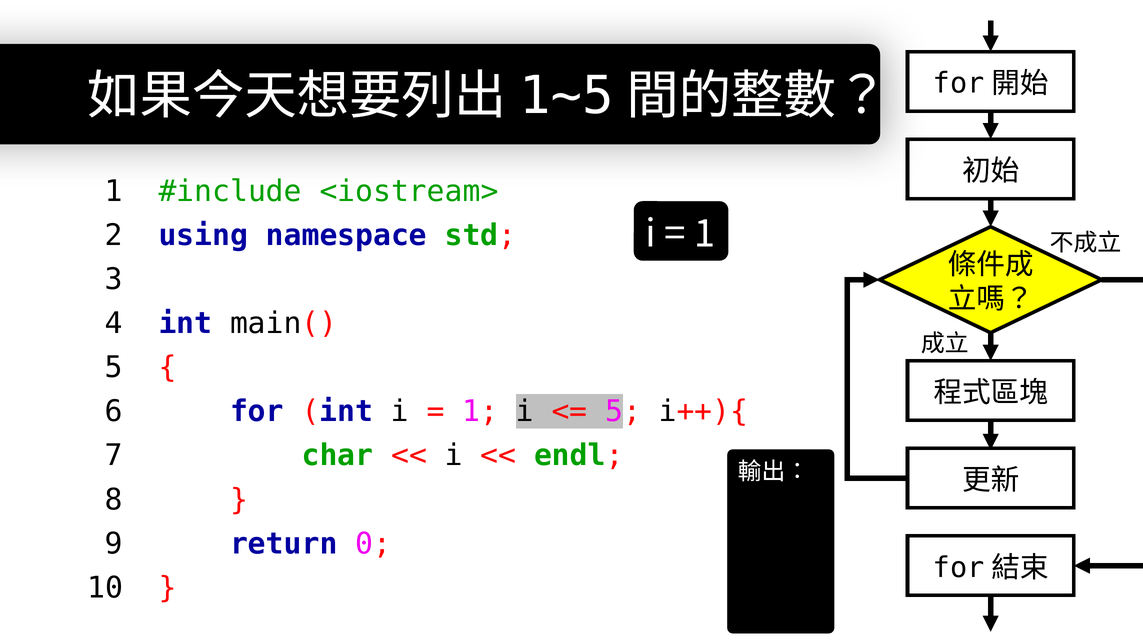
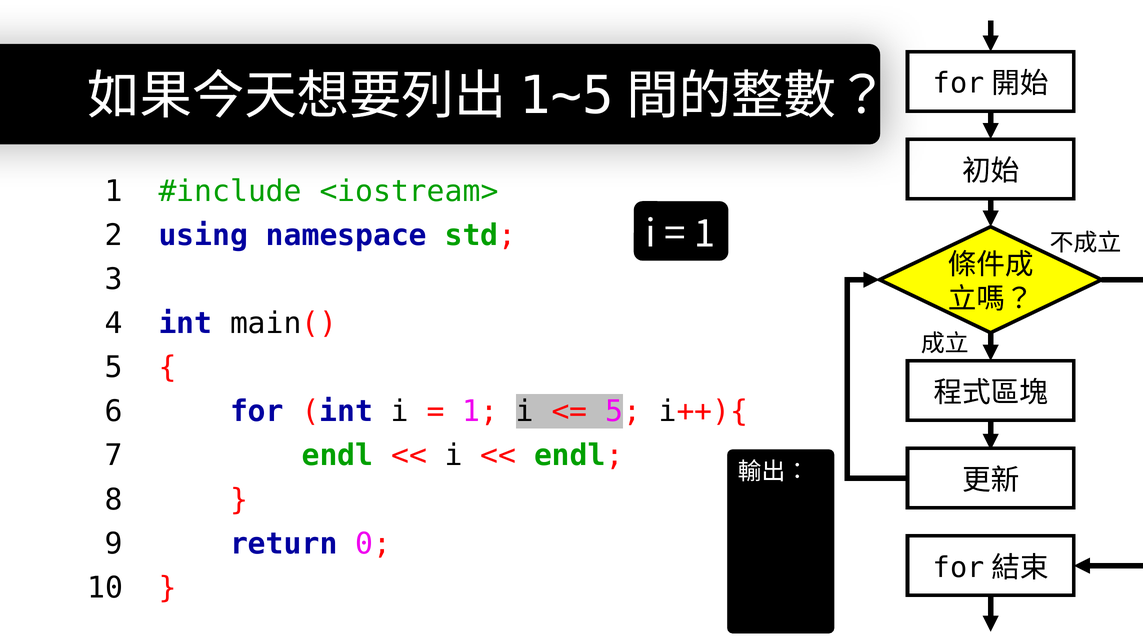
7 char: char -> endl
